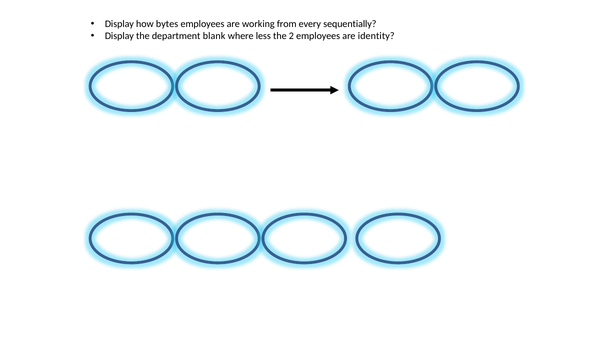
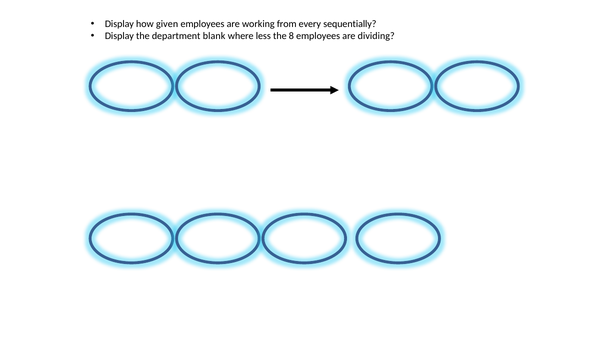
bytes: bytes -> given
2: 2 -> 8
identity: identity -> dividing
